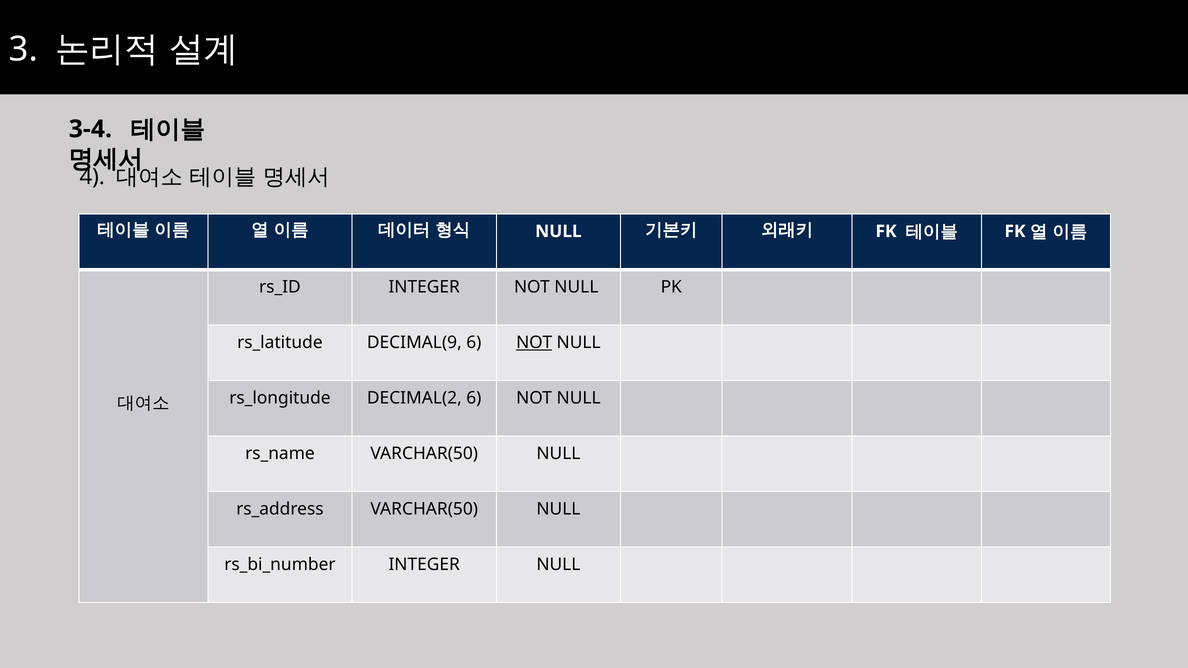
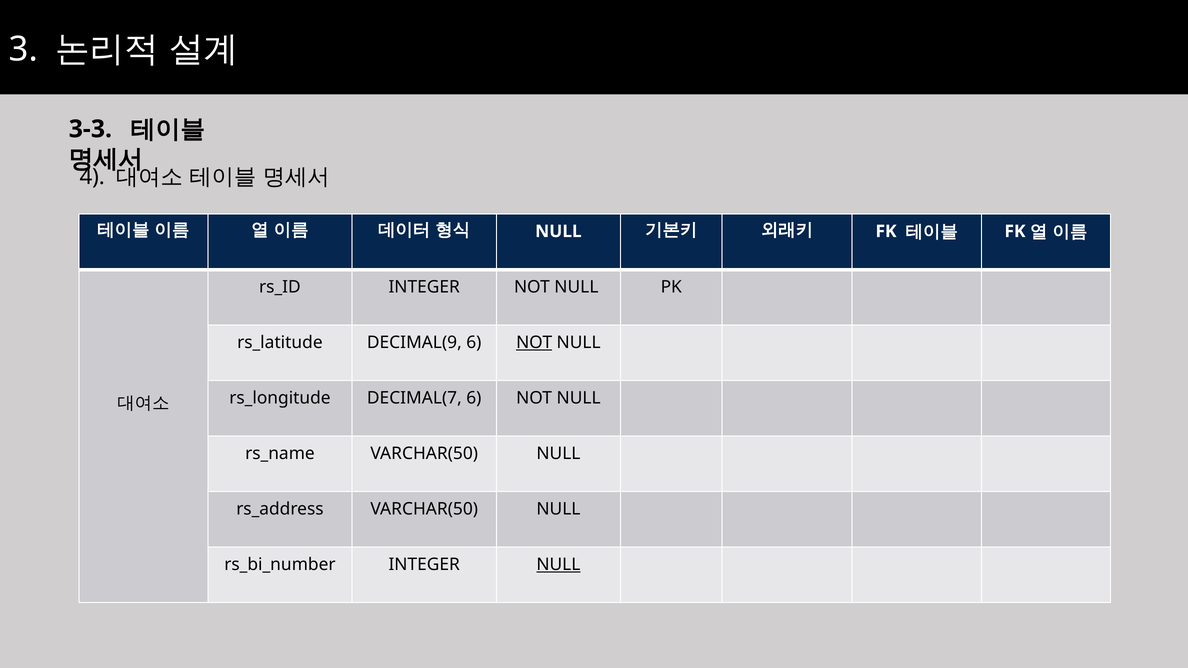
3-4: 3-4 -> 3-3
DECIMAL(2: DECIMAL(2 -> DECIMAL(7
NULL at (558, 565) underline: none -> present
